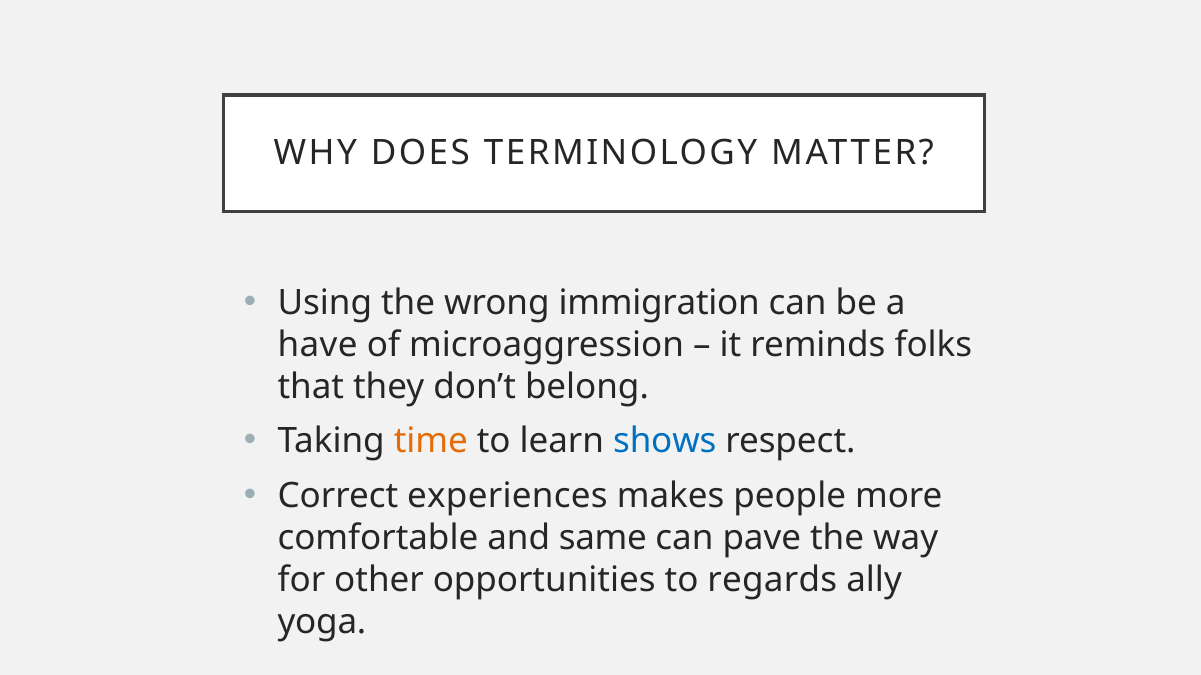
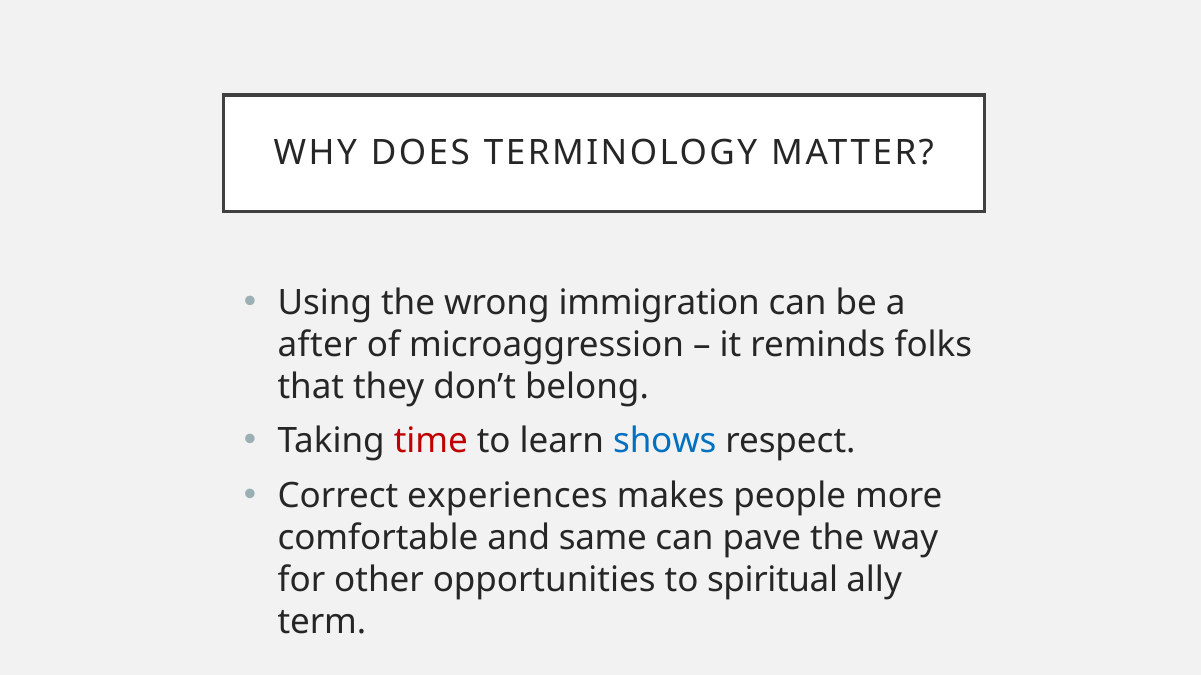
have: have -> after
time colour: orange -> red
regards: regards -> spiritual
yoga: yoga -> term
